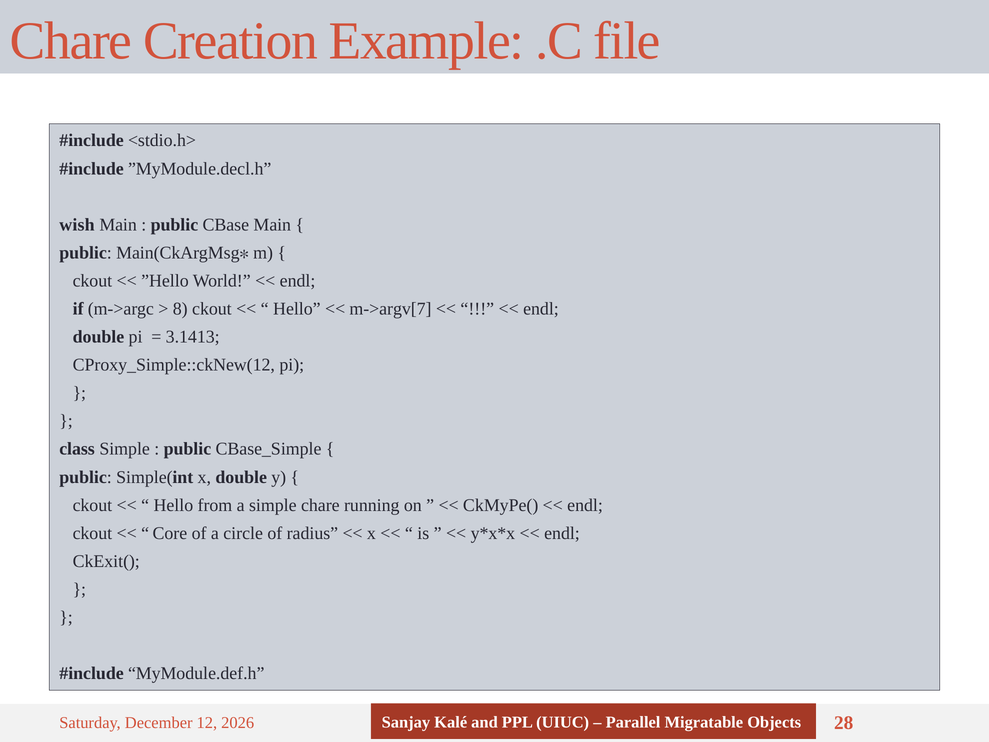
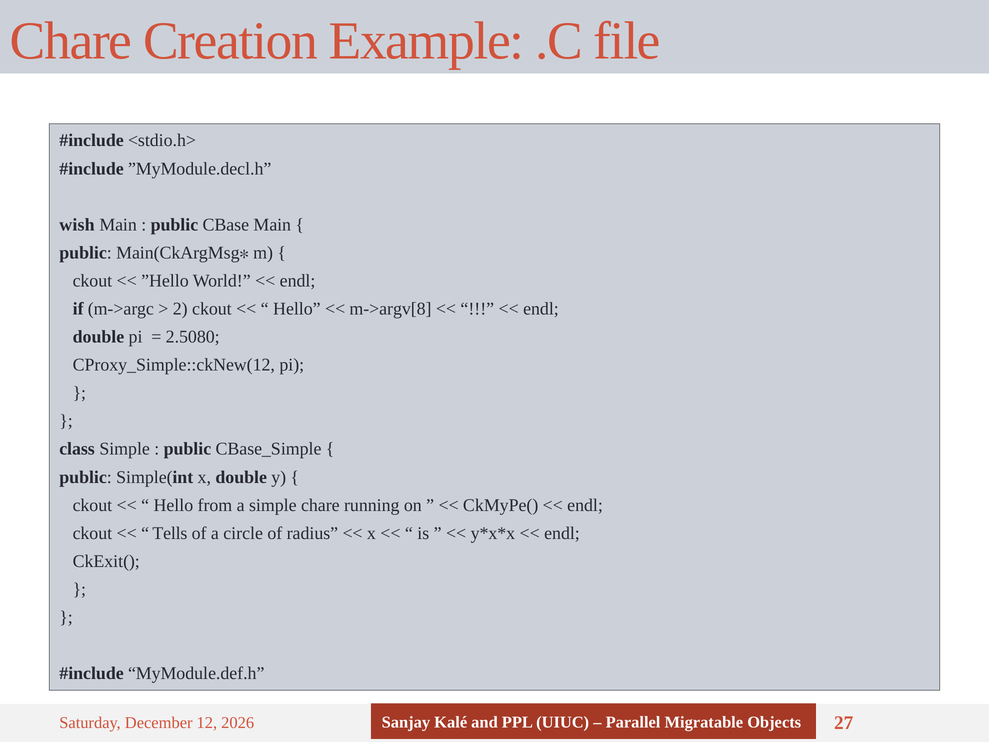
8: 8 -> 2
m->argv[7: m->argv[7 -> m->argv[8
3.1413: 3.1413 -> 2.5080
Core: Core -> Tells
28: 28 -> 27
